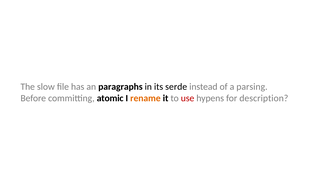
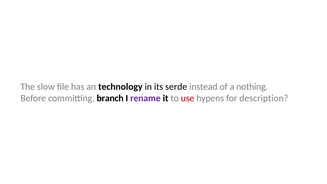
paragraphs: paragraphs -> technology
parsing: parsing -> nothing
atomic: atomic -> branch
rename colour: orange -> purple
